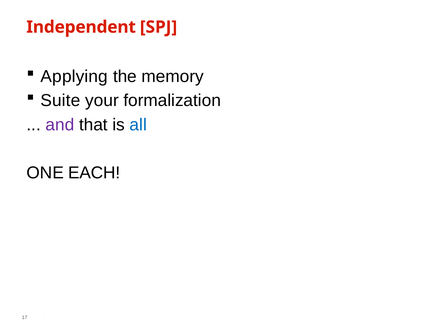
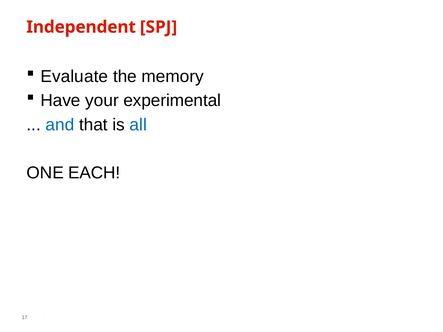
Applying: Applying -> Evaluate
Suite: Suite -> Have
formalization: formalization -> experimental
and colour: purple -> blue
